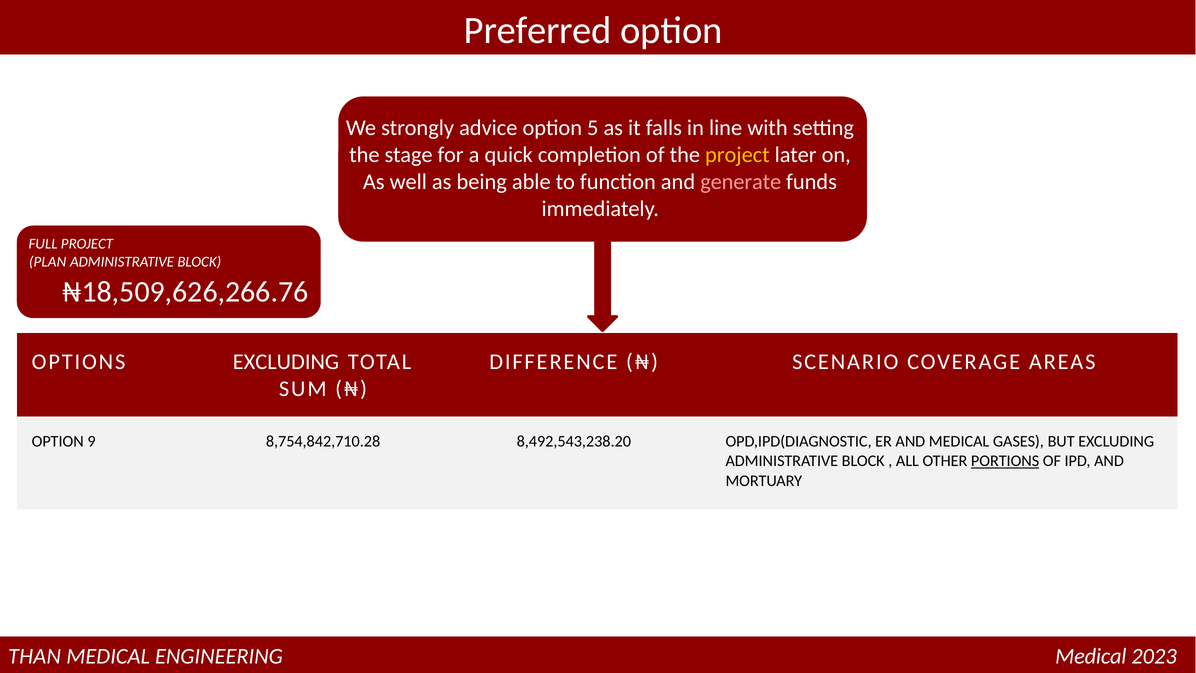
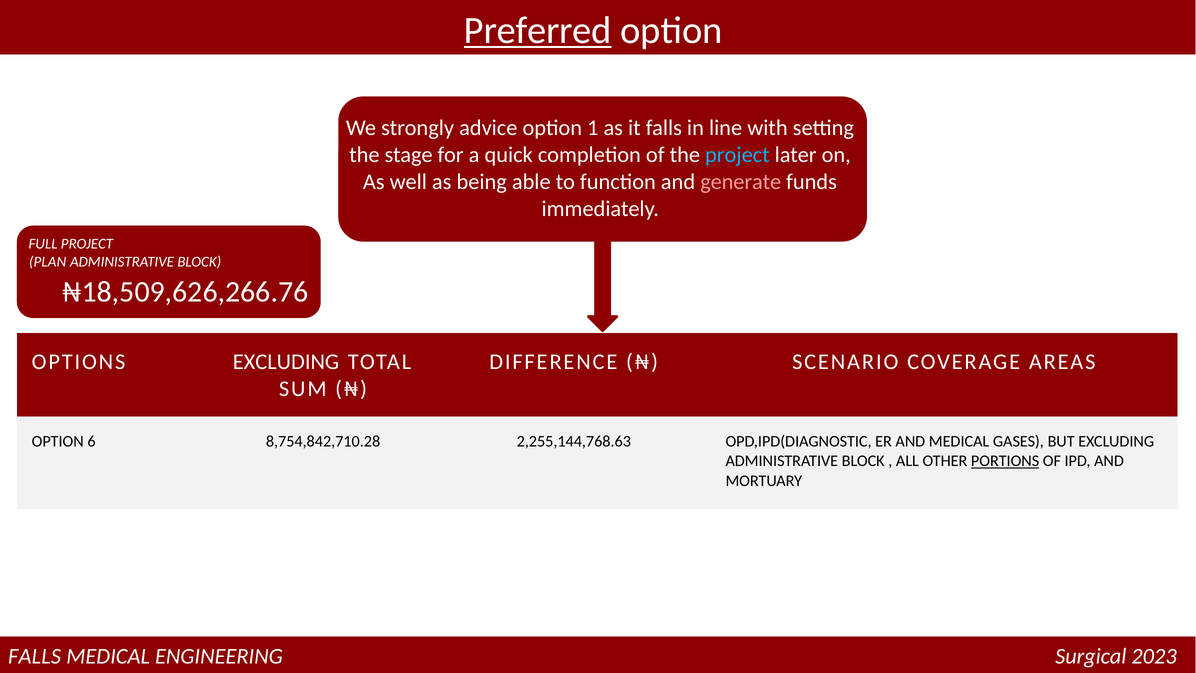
Preferred underline: none -> present
5: 5 -> 1
project at (737, 155) colour: yellow -> light blue
9: 9 -> 6
8,492,543,238.20: 8,492,543,238.20 -> 2,255,144,768.63
THAN at (35, 656): THAN -> FALLS
Medical at (1091, 656): Medical -> Surgical
